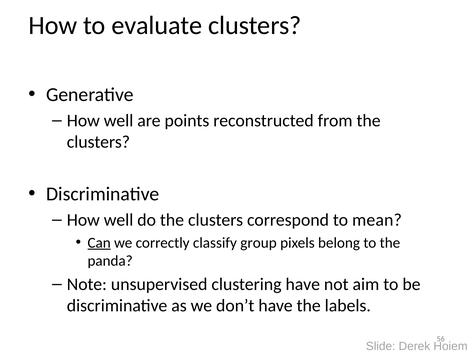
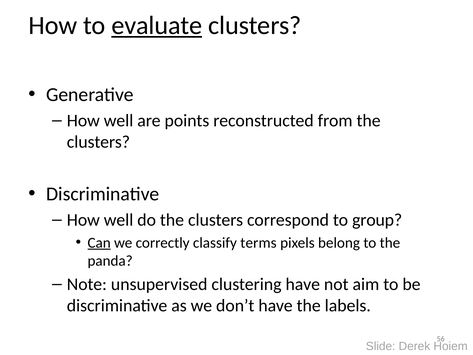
evaluate underline: none -> present
mean: mean -> group
group: group -> terms
